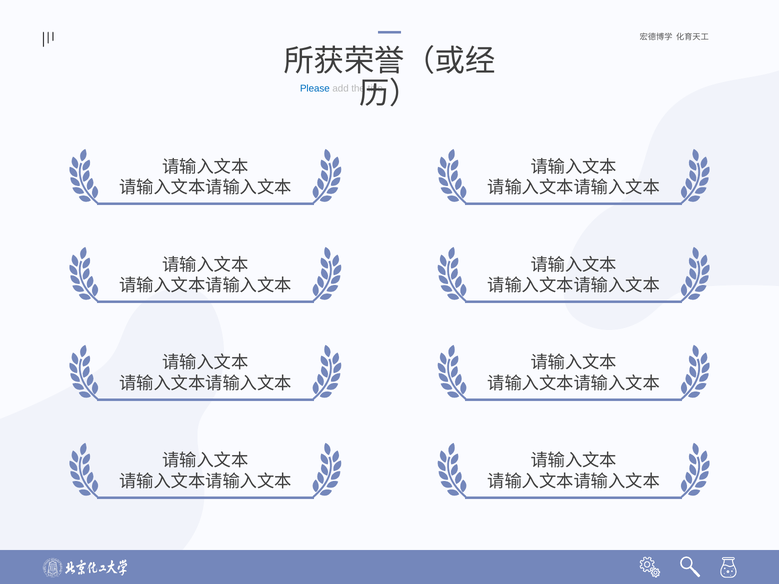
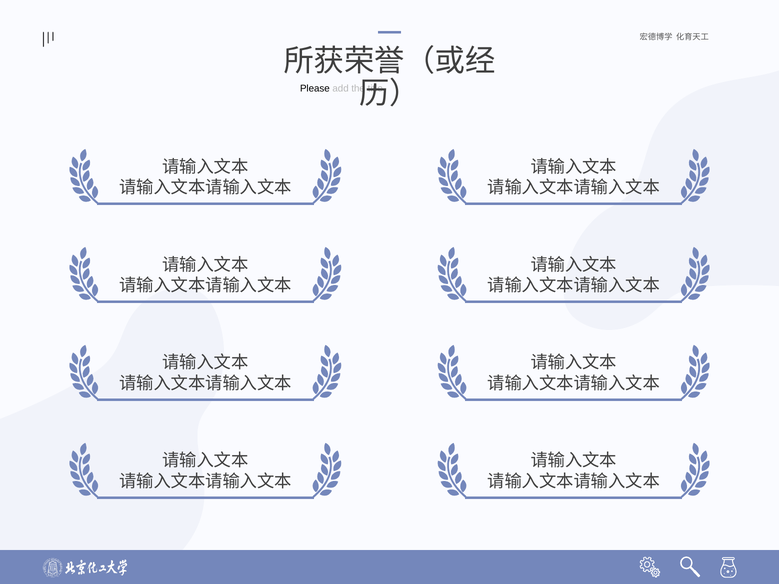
Please colour: blue -> black
